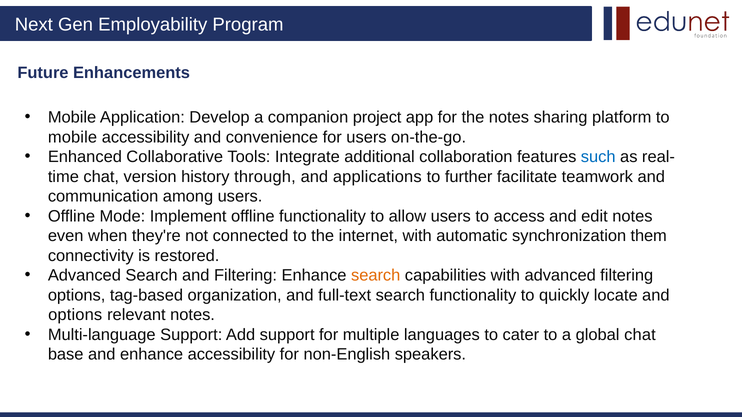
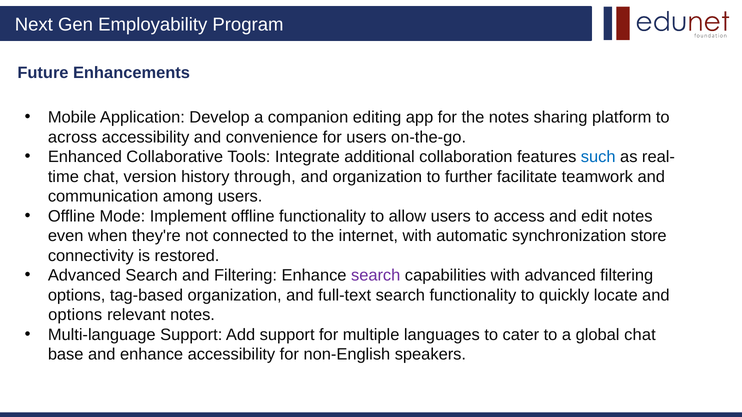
project: project -> editing
mobile at (72, 137): mobile -> across
and applications: applications -> organization
them: them -> store
search at (376, 276) colour: orange -> purple
